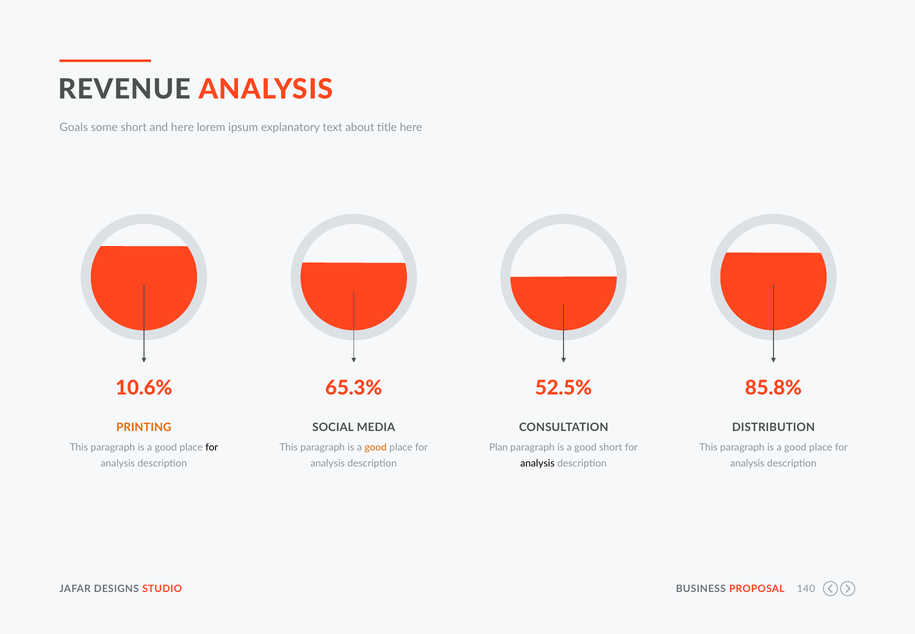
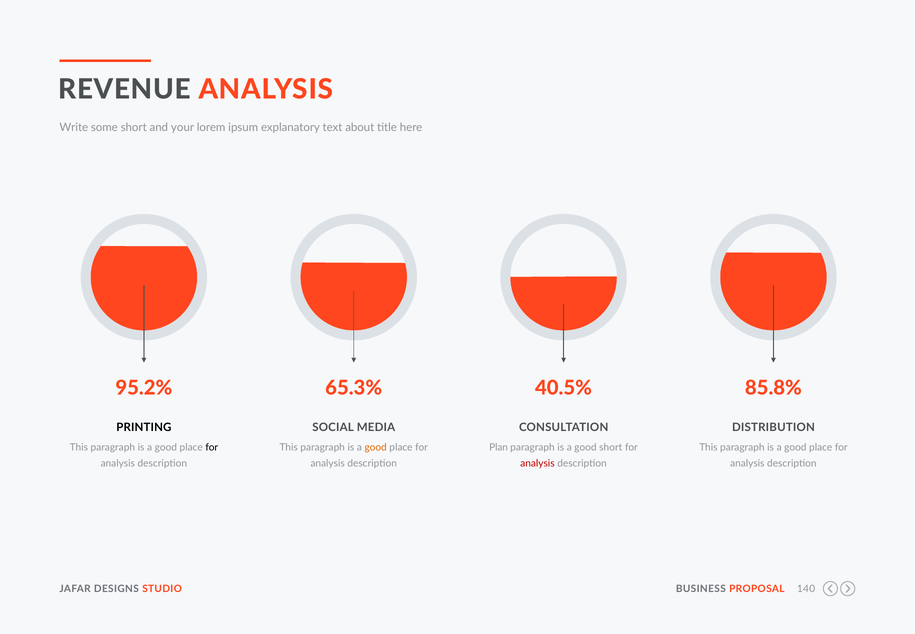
Goals: Goals -> Write
and here: here -> your
10.6%: 10.6% -> 95.2%
52.5%: 52.5% -> 40.5%
PRINTING colour: orange -> black
analysis at (538, 463) colour: black -> red
